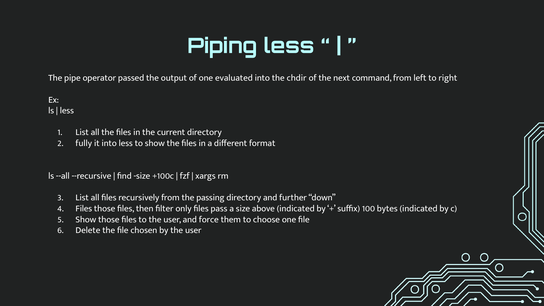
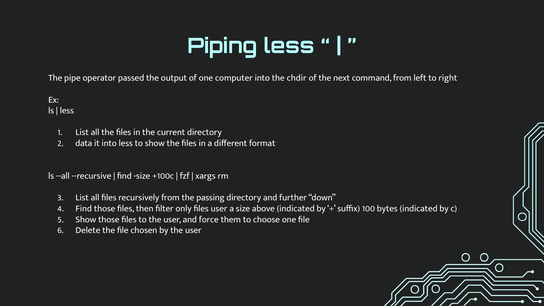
evaluated: evaluated -> computer
fully: fully -> data
Files at (84, 209): Files -> Find
files pass: pass -> user
